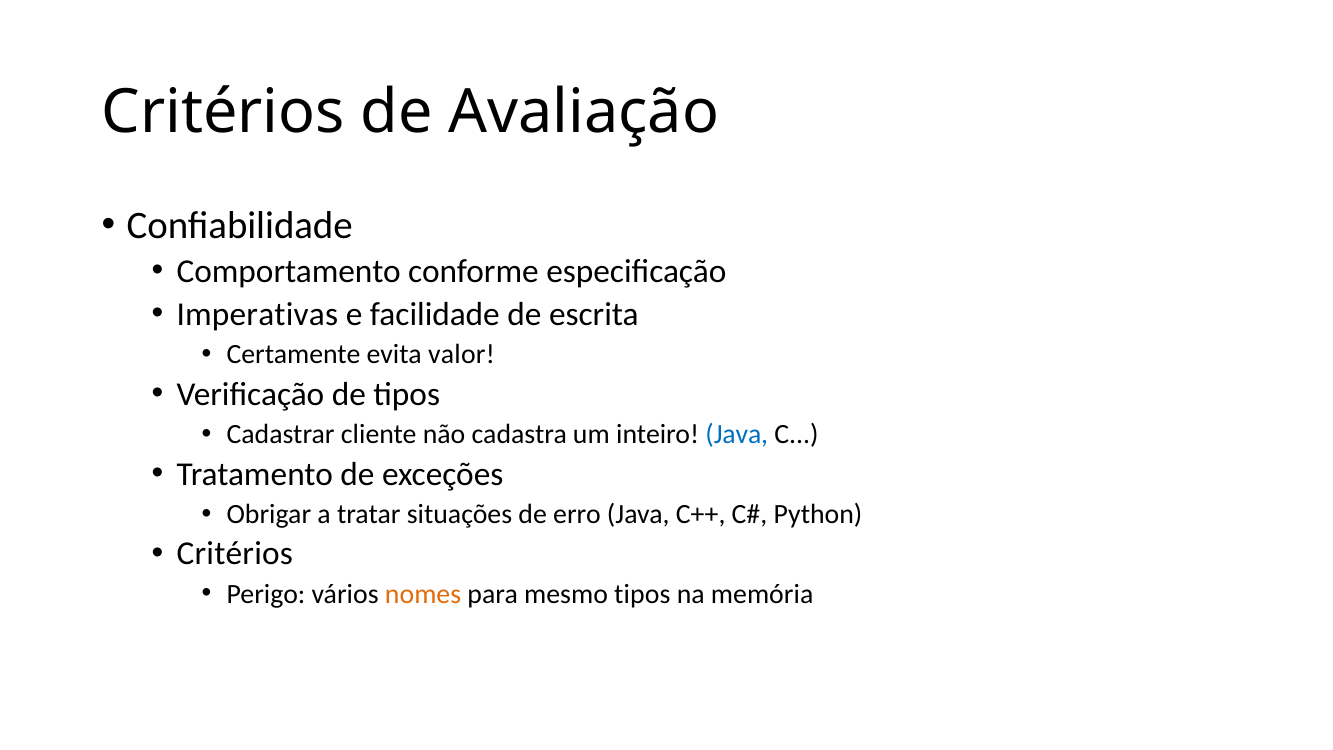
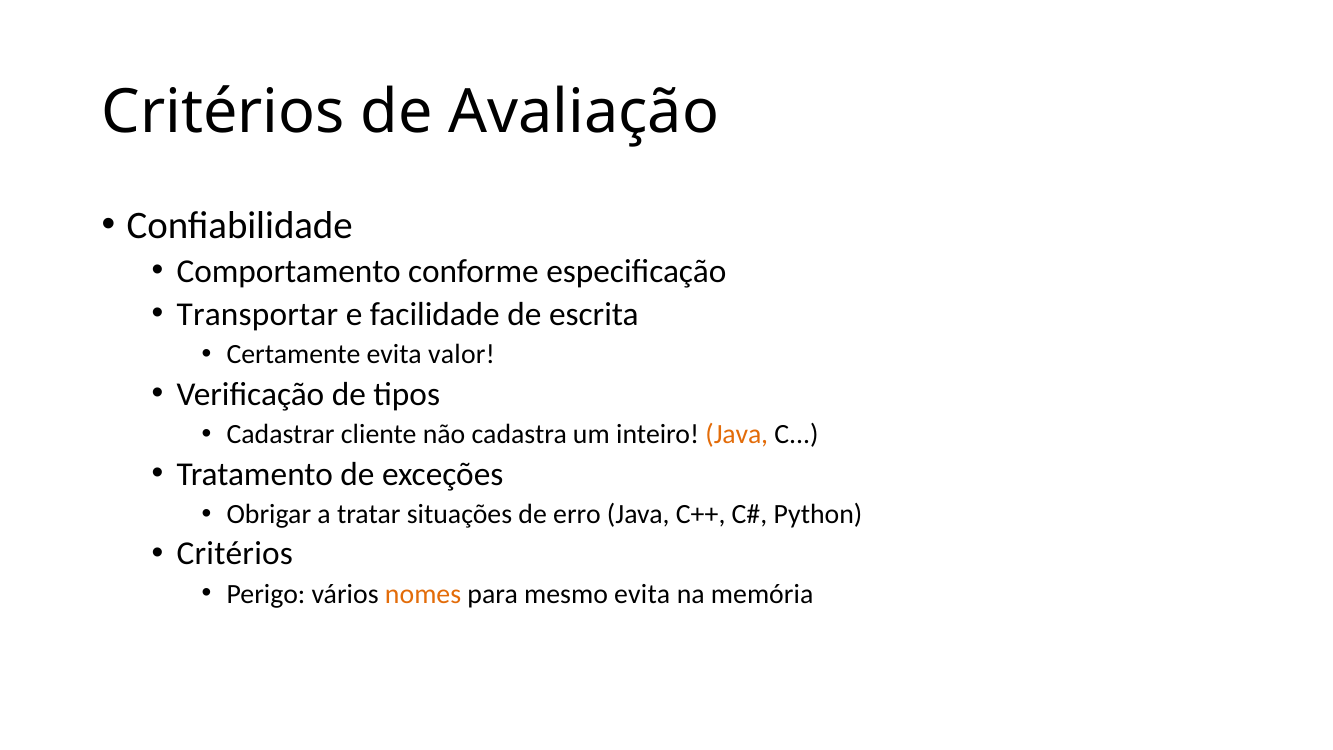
Imperativas: Imperativas -> Transportar
Java at (737, 434) colour: blue -> orange
mesmo tipos: tipos -> evita
